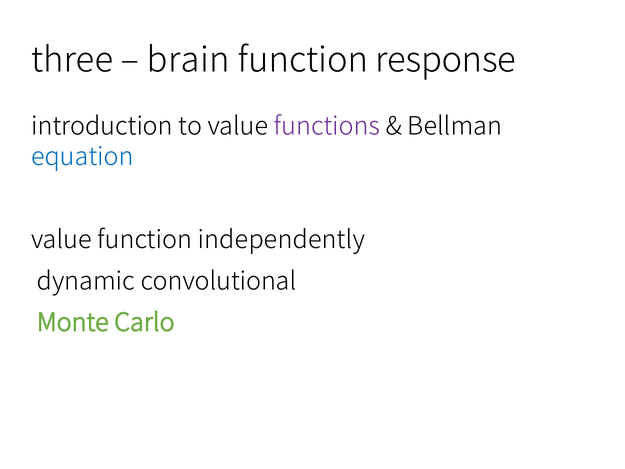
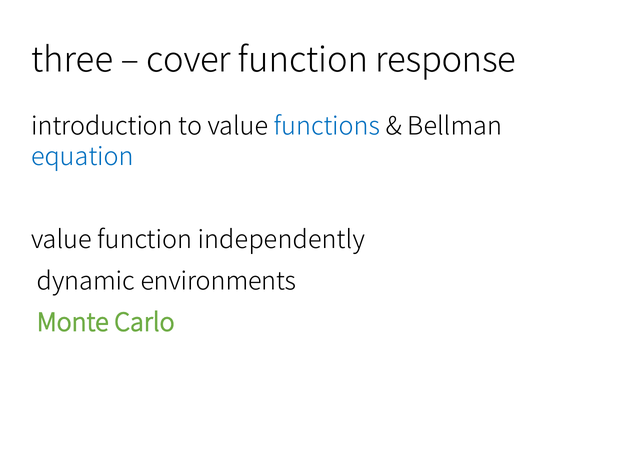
brain: brain -> cover
functions colour: purple -> blue
convolutional: convolutional -> environments
